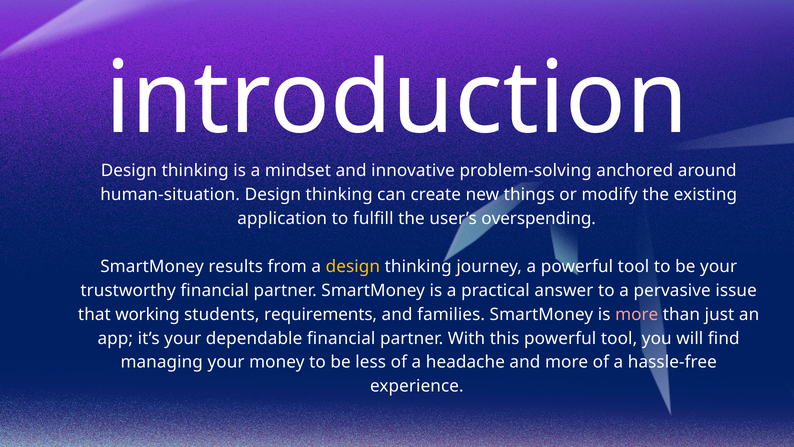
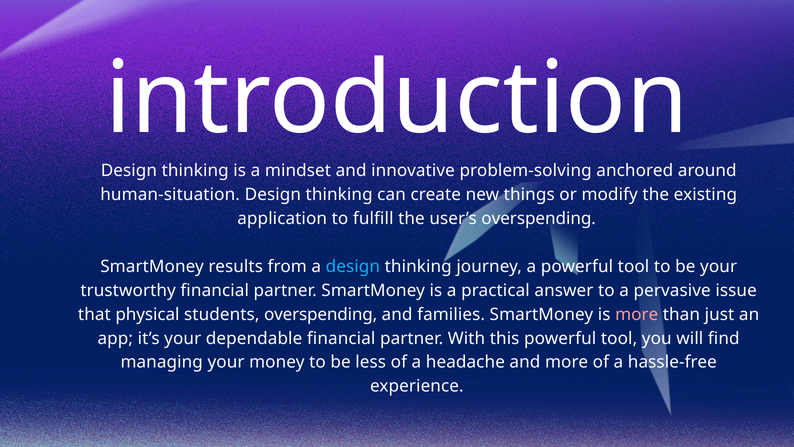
design at (353, 266) colour: yellow -> light blue
working: working -> physical
students requirements: requirements -> overspending
